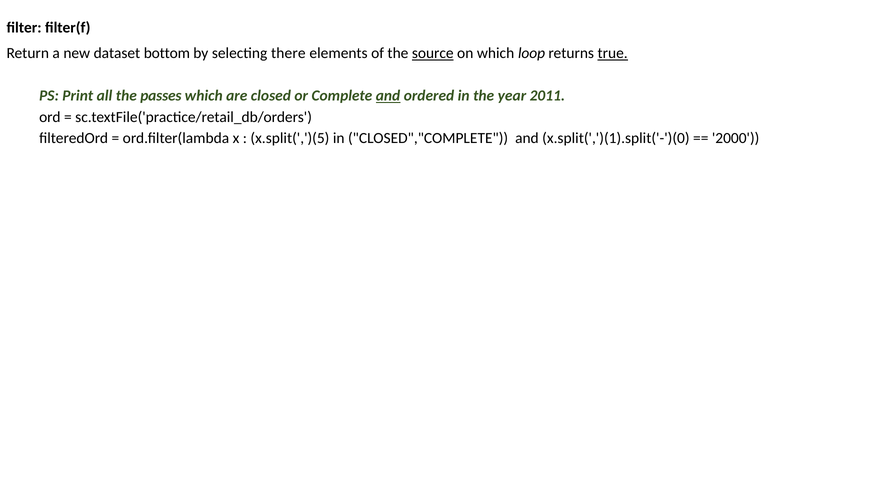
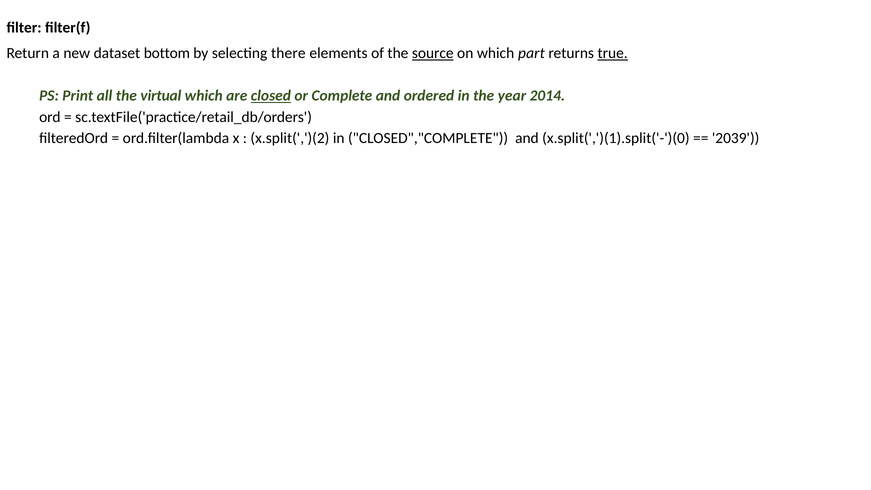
loop: loop -> part
passes: passes -> virtual
closed underline: none -> present
and at (388, 96) underline: present -> none
2011: 2011 -> 2014
x.split(',')(5: x.split(',')(5 -> x.split(',')(2
2000: 2000 -> 2039
